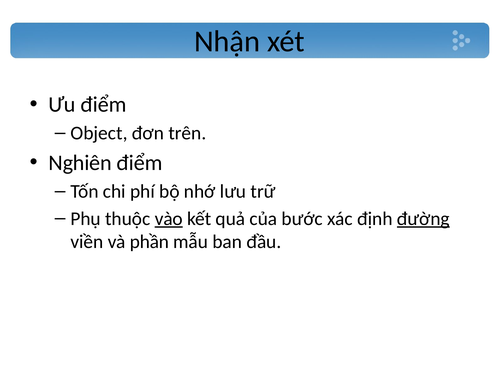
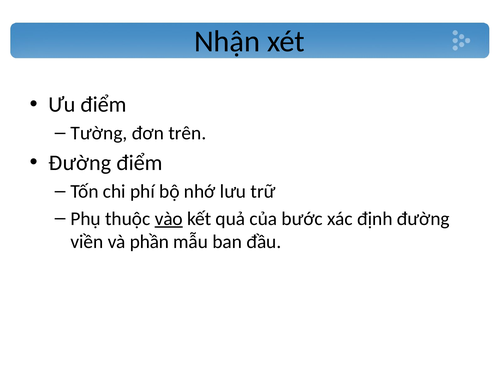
Object: Object -> Tường
Nghiên at (80, 163): Nghiên -> Đường
đường at (423, 219) underline: present -> none
